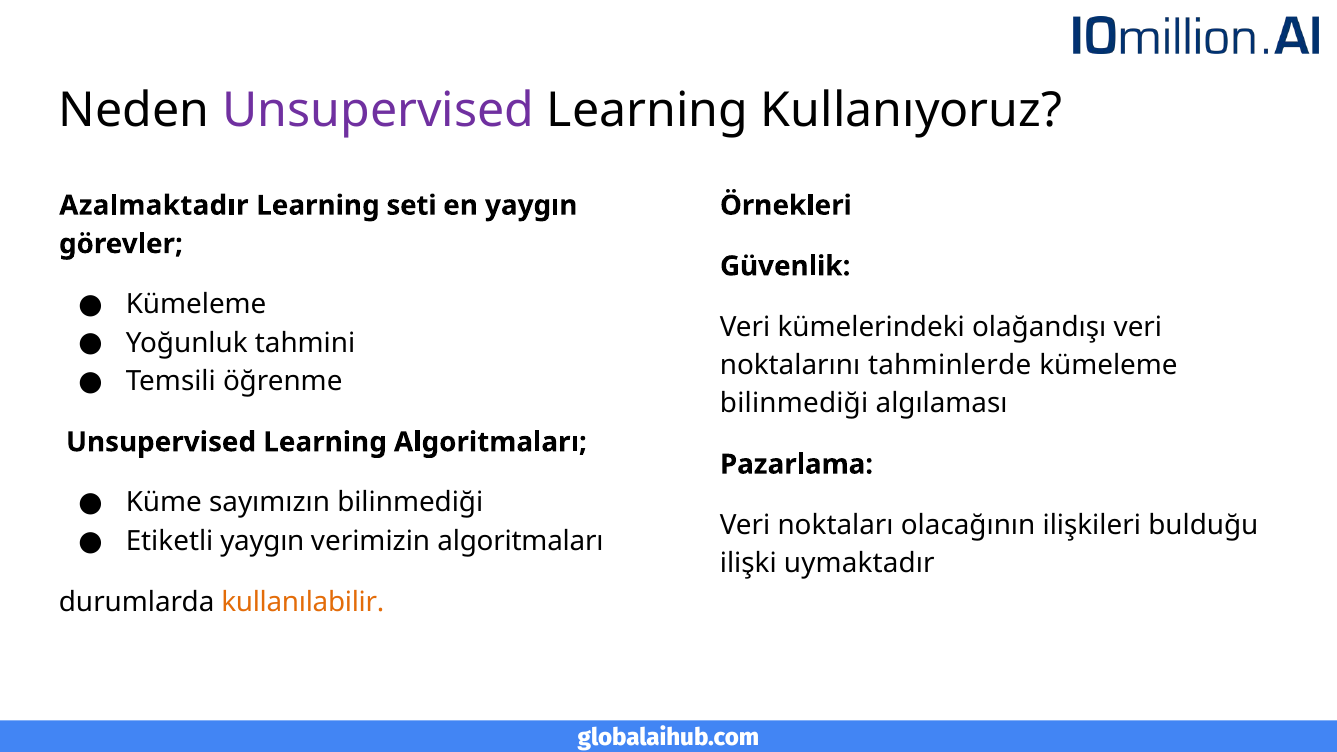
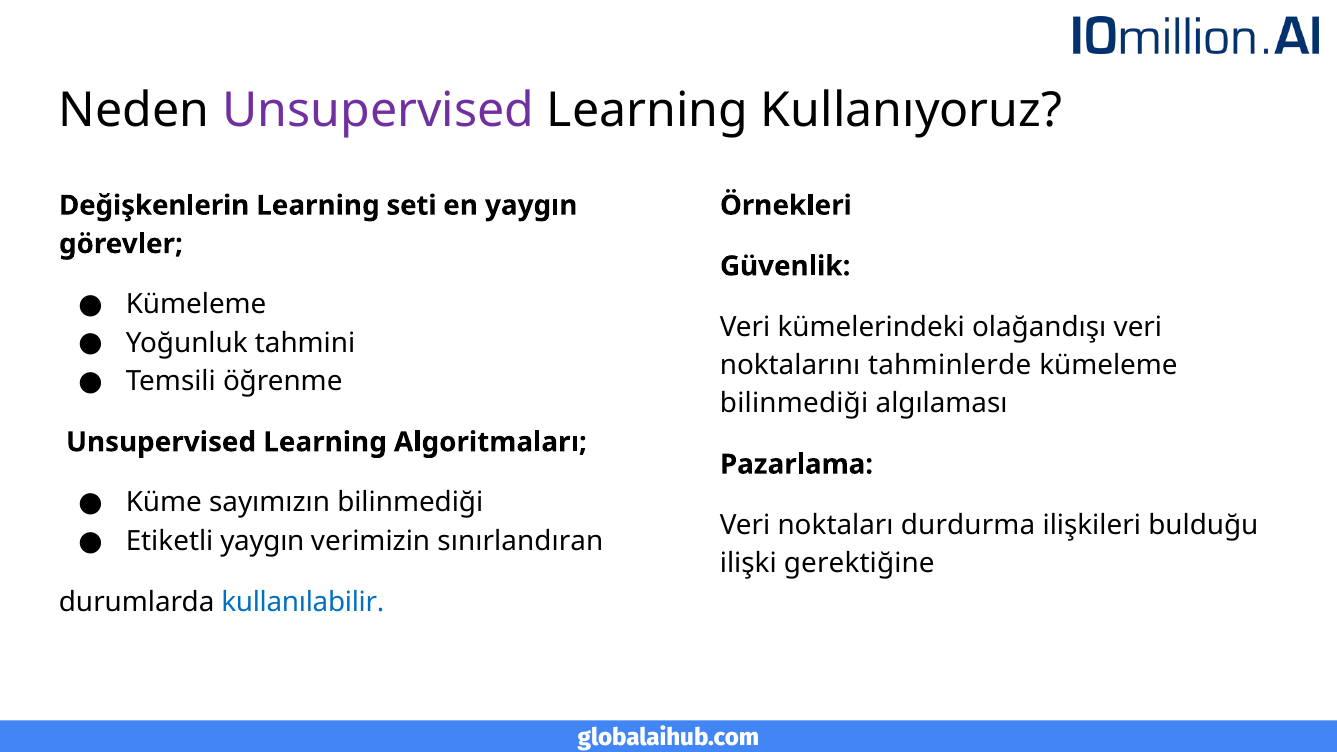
Azalmaktadır: Azalmaktadır -> Değişkenlerin
olacağının: olacağının -> durdurma
verimizin algoritmaları: algoritmaları -> sınırlandıran
uymaktadır: uymaktadır -> gerektiğine
kullanılabilir colour: orange -> blue
